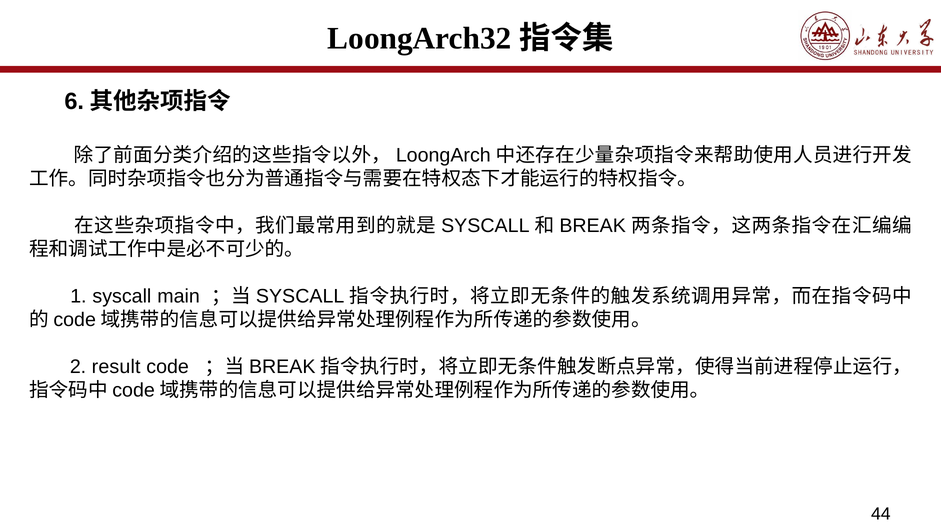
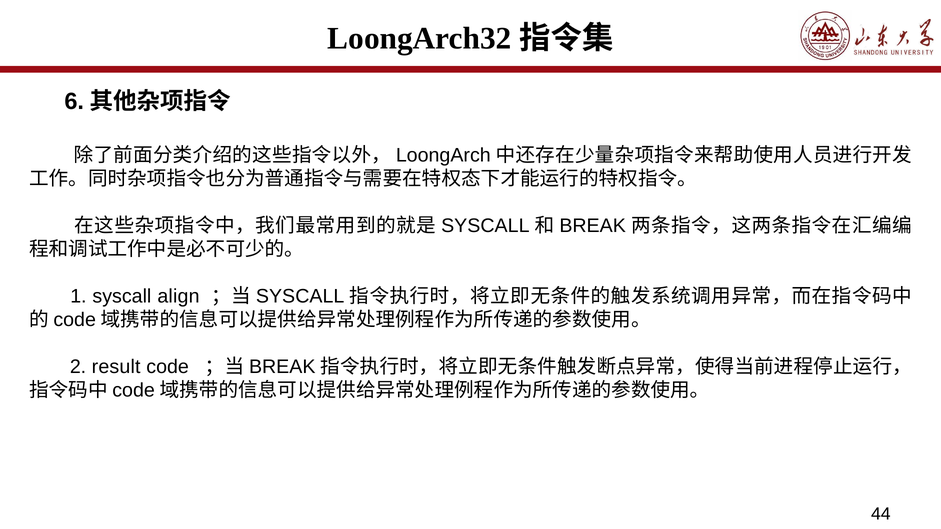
main: main -> align
